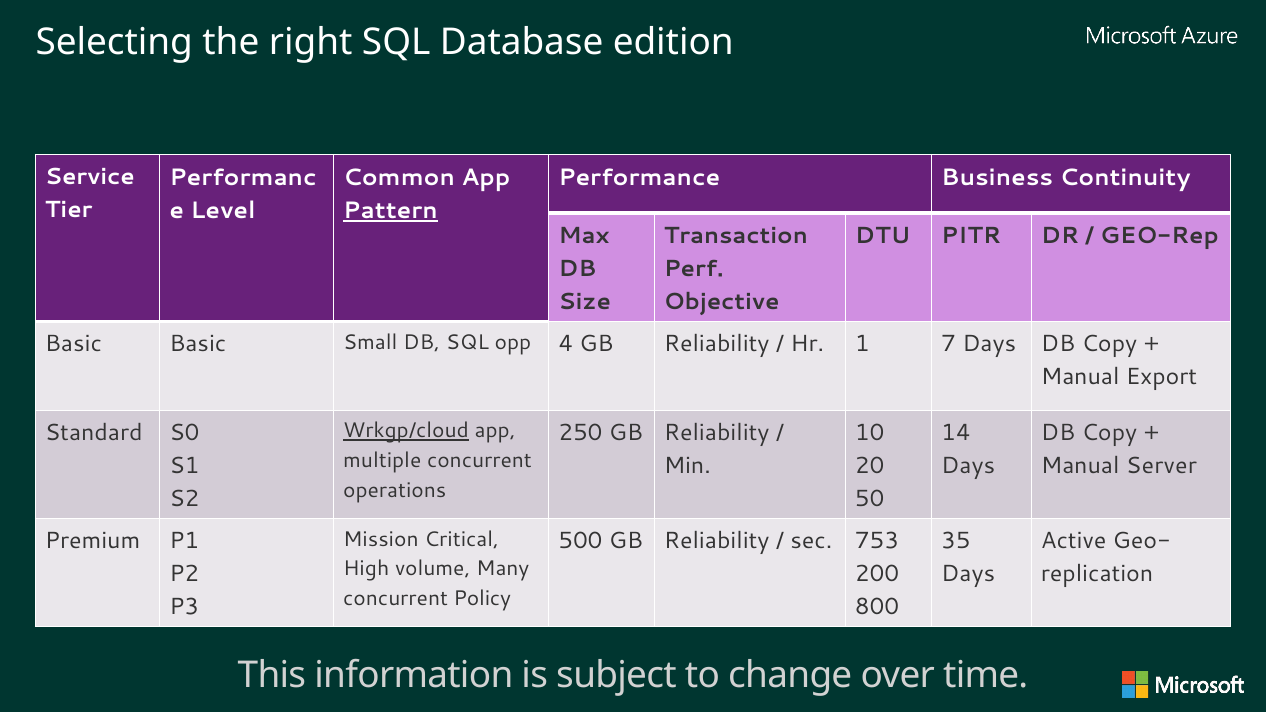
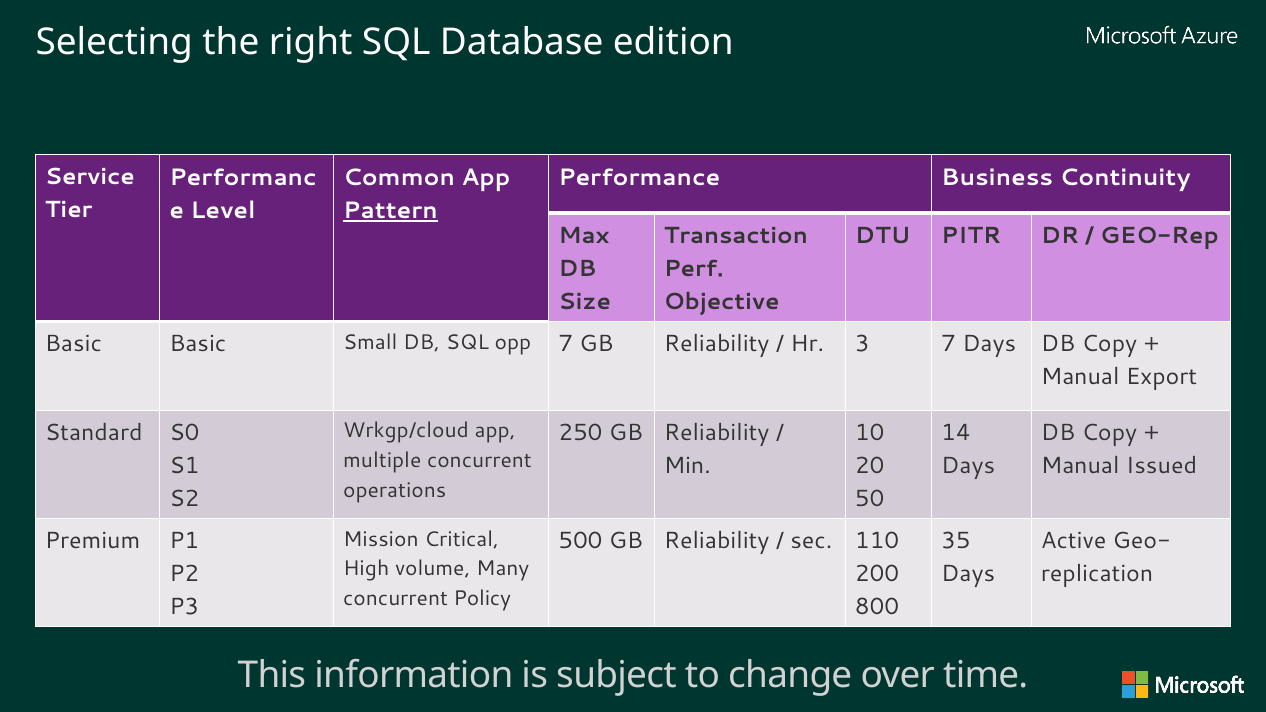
opp 4: 4 -> 7
1: 1 -> 3
Wrkgp/cloud underline: present -> none
Server: Server -> Issued
753: 753 -> 110
